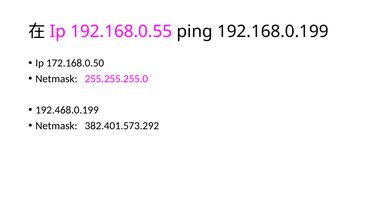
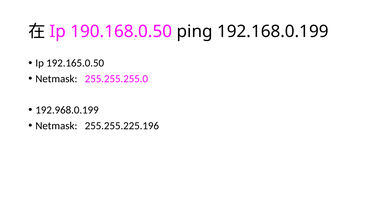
192.168.0.55: 192.168.0.55 -> 190.168.0.50
172.168.0.50: 172.168.0.50 -> 192.165.0.50
192.468.0.199: 192.468.0.199 -> 192.968.0.199
382.401.573.292: 382.401.573.292 -> 255.255.225.196
